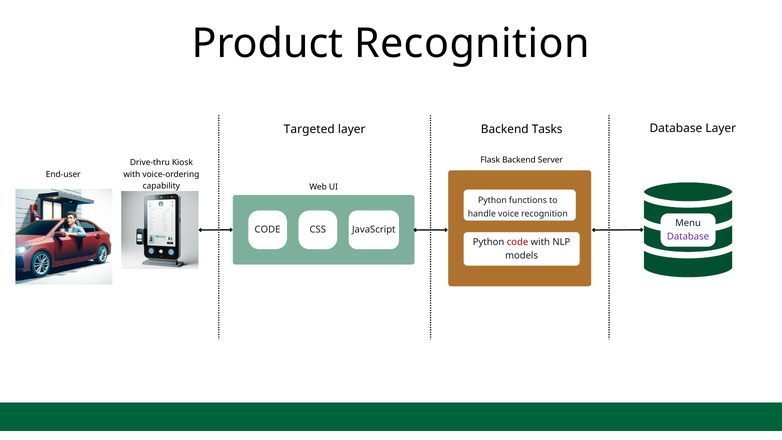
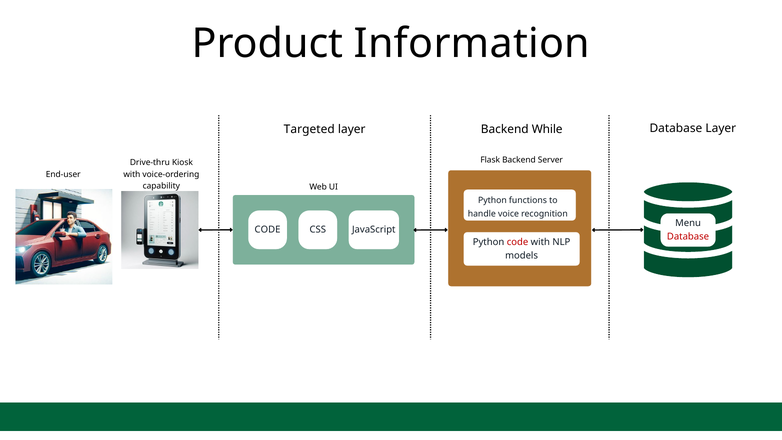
Product Recognition: Recognition -> Information
Tasks: Tasks -> While
Database at (688, 237) colour: purple -> red
